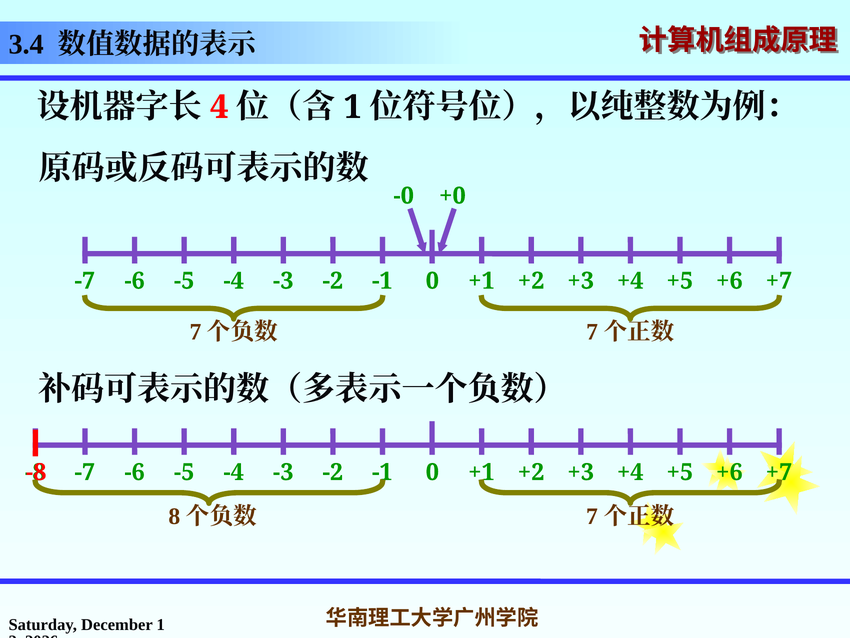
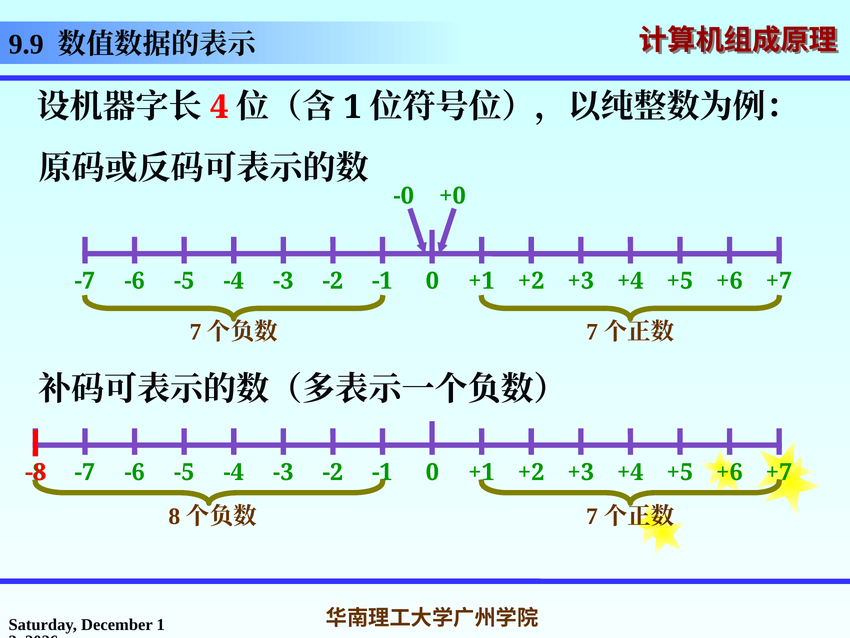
3.4: 3.4 -> 9.9
